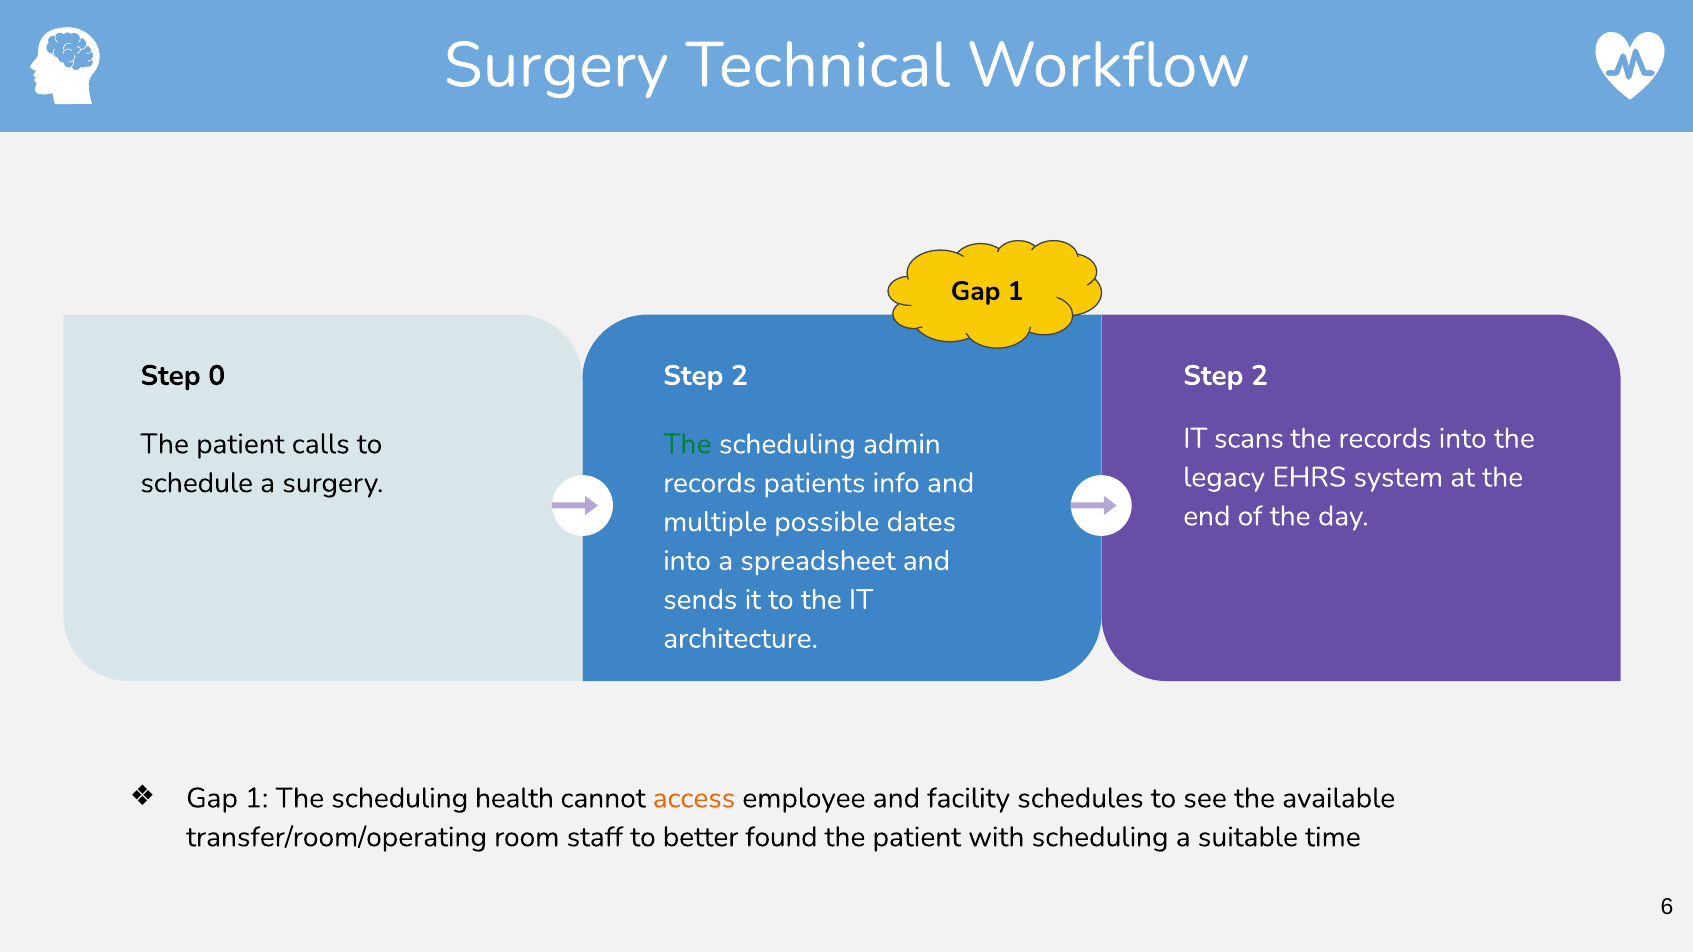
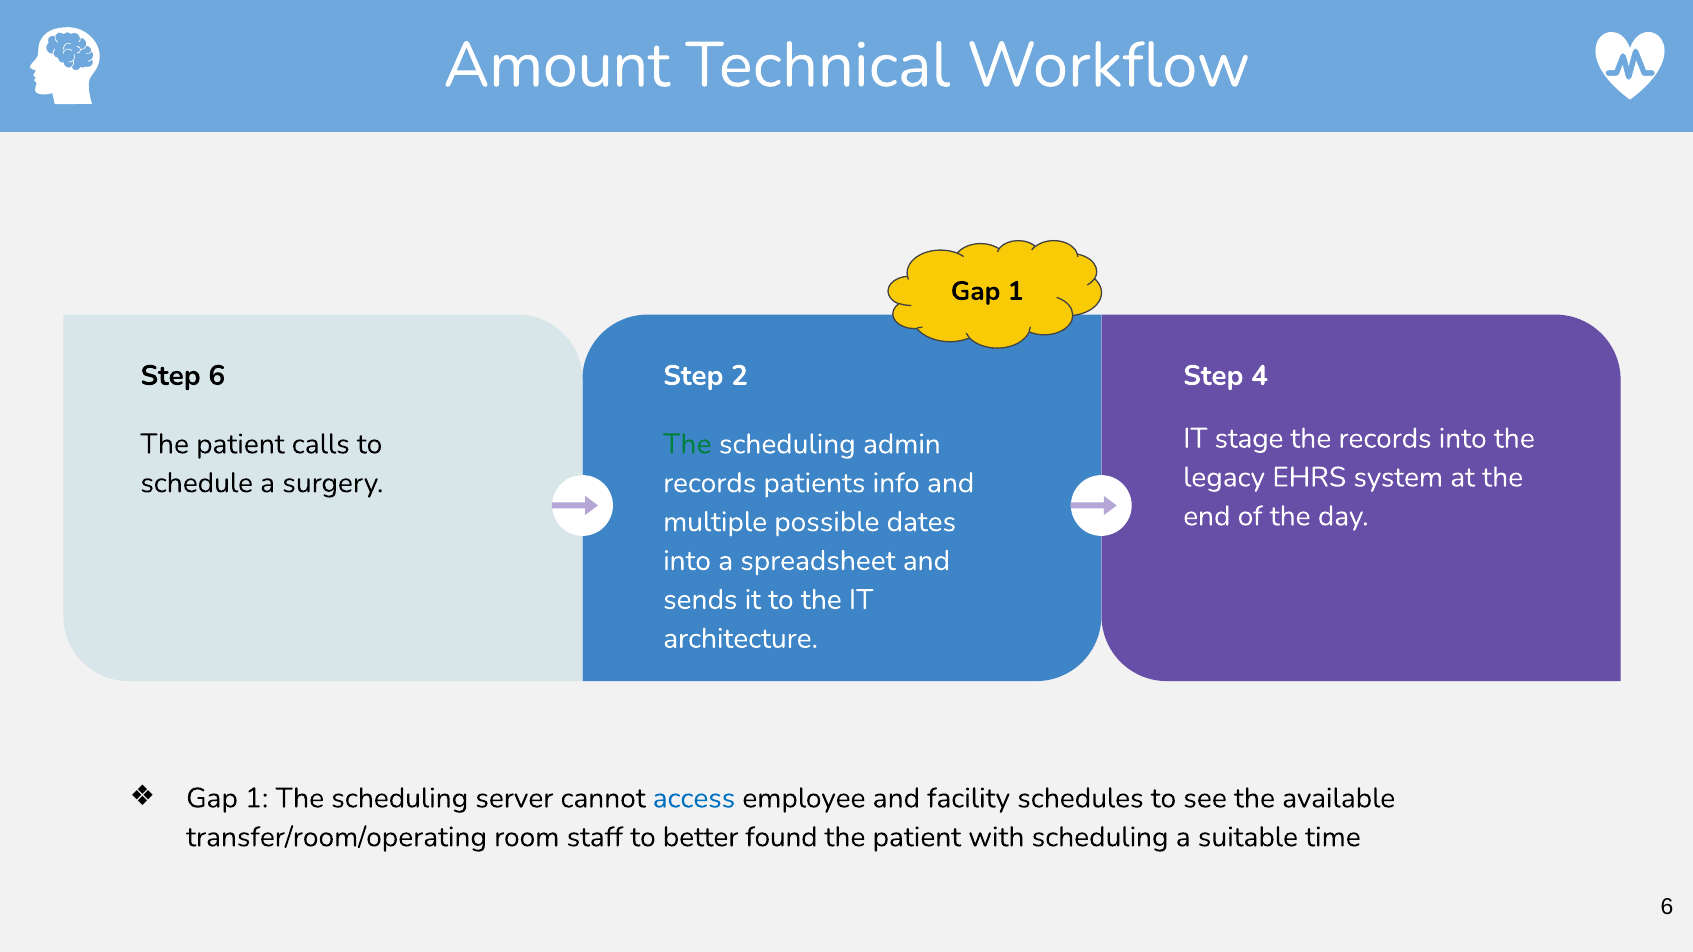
Surgery at (556, 65): Surgery -> Amount
Step 0: 0 -> 6
2 at (1260, 376): 2 -> 4
scans: scans -> stage
health: health -> server
access colour: orange -> blue
